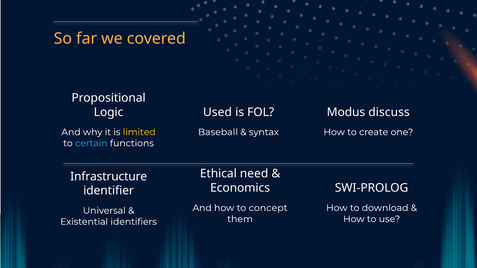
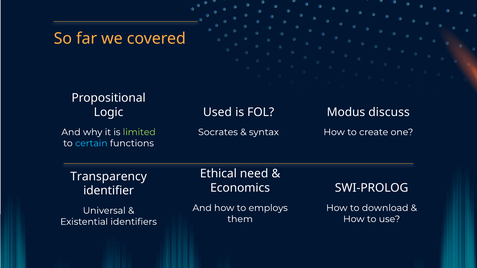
limited colour: yellow -> light green
Baseball: Baseball -> Socrates
Infrastructure: Infrastructure -> Transparency
concept: concept -> employs
